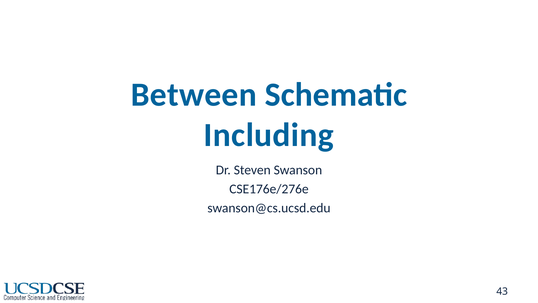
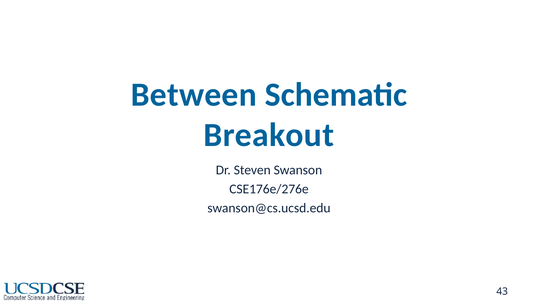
Including: Including -> Breakout
